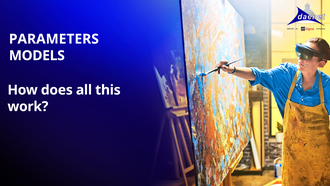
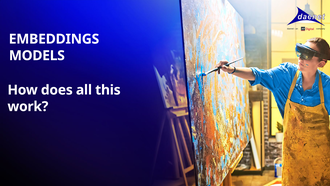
PARAMETERS: PARAMETERS -> EMBEDDINGS
